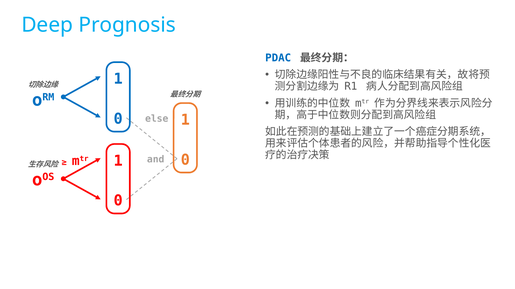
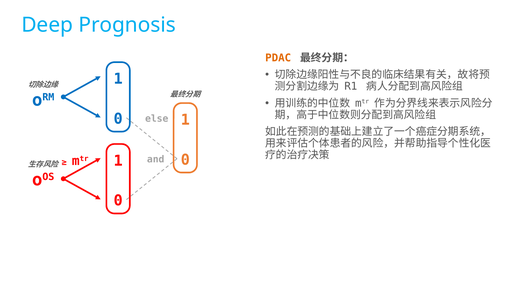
PDAC colour: blue -> orange
